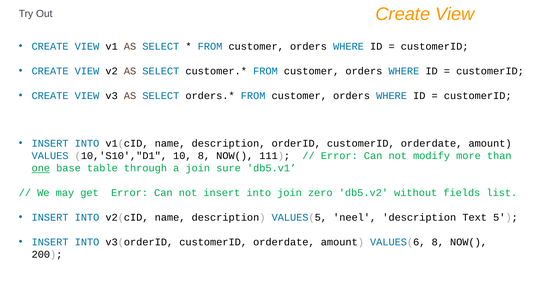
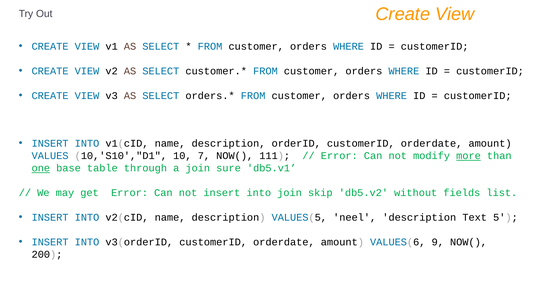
10 8: 8 -> 7
more underline: none -> present
zero: zero -> skip
VALUES(6 8: 8 -> 9
